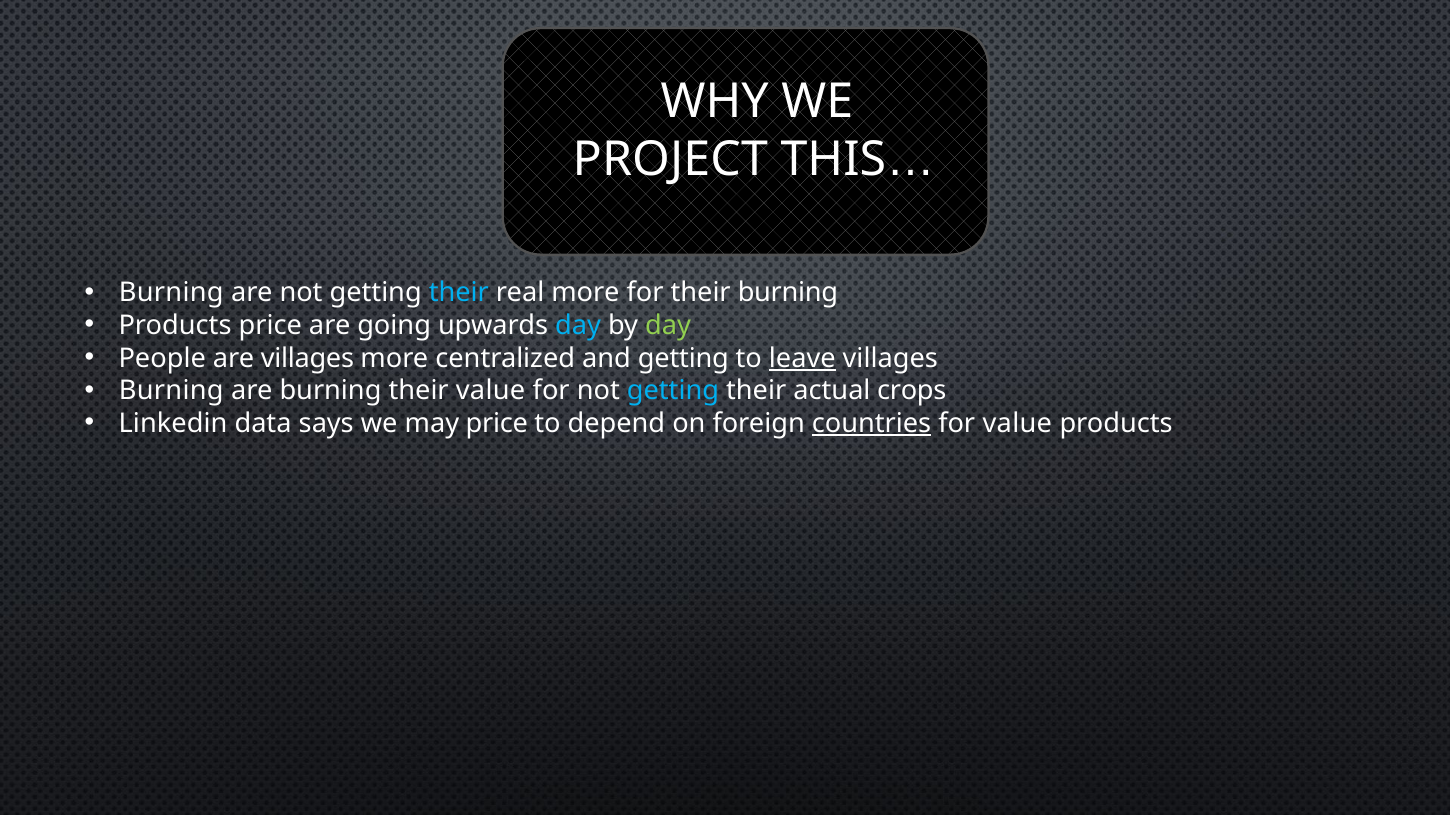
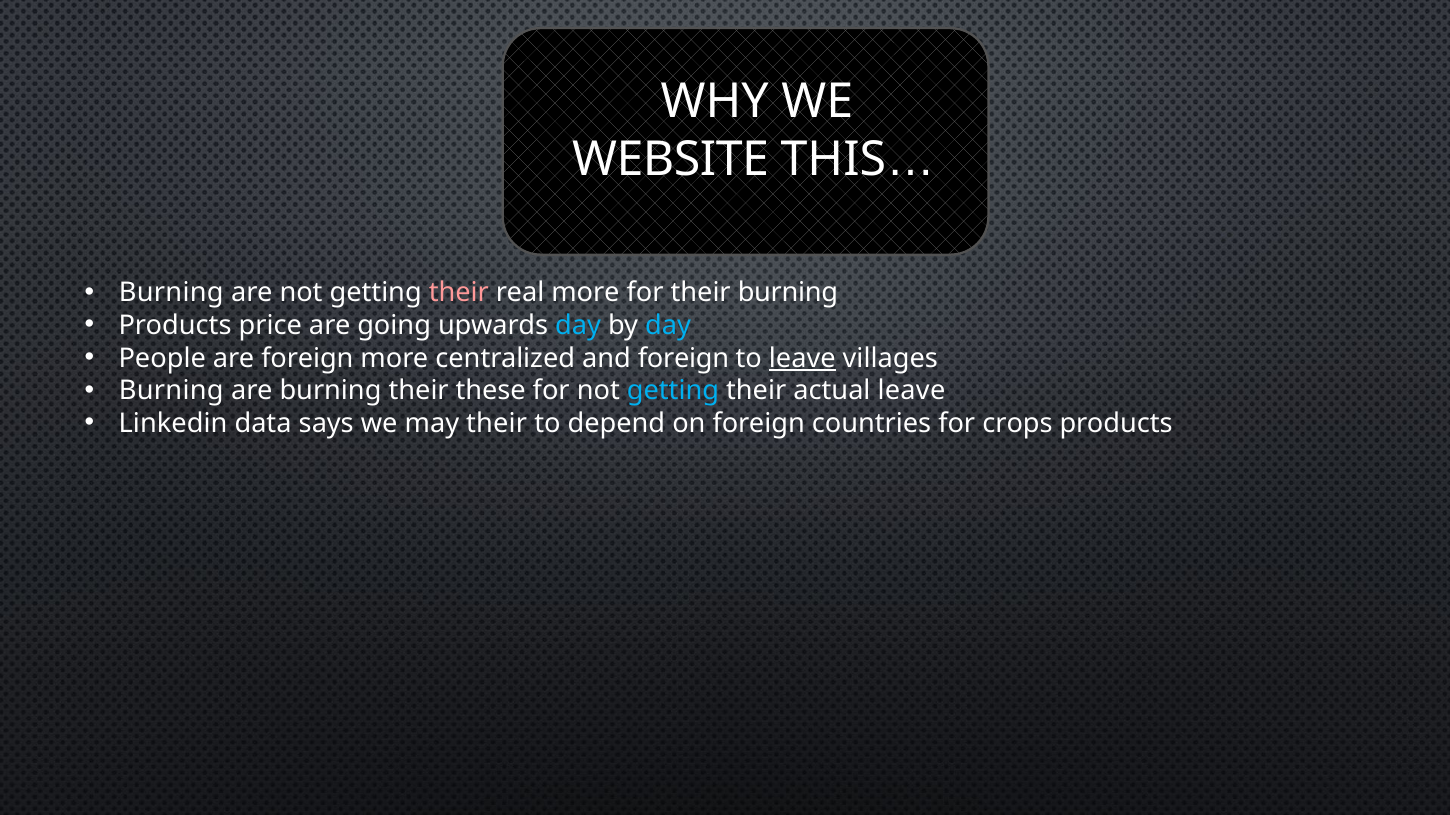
PROJECT: PROJECT -> WEBSITE
their at (459, 293) colour: light blue -> pink
day at (668, 326) colour: light green -> light blue
are villages: villages -> foreign
and getting: getting -> foreign
their value: value -> these
actual crops: crops -> leave
may price: price -> their
countries underline: present -> none
for value: value -> crops
